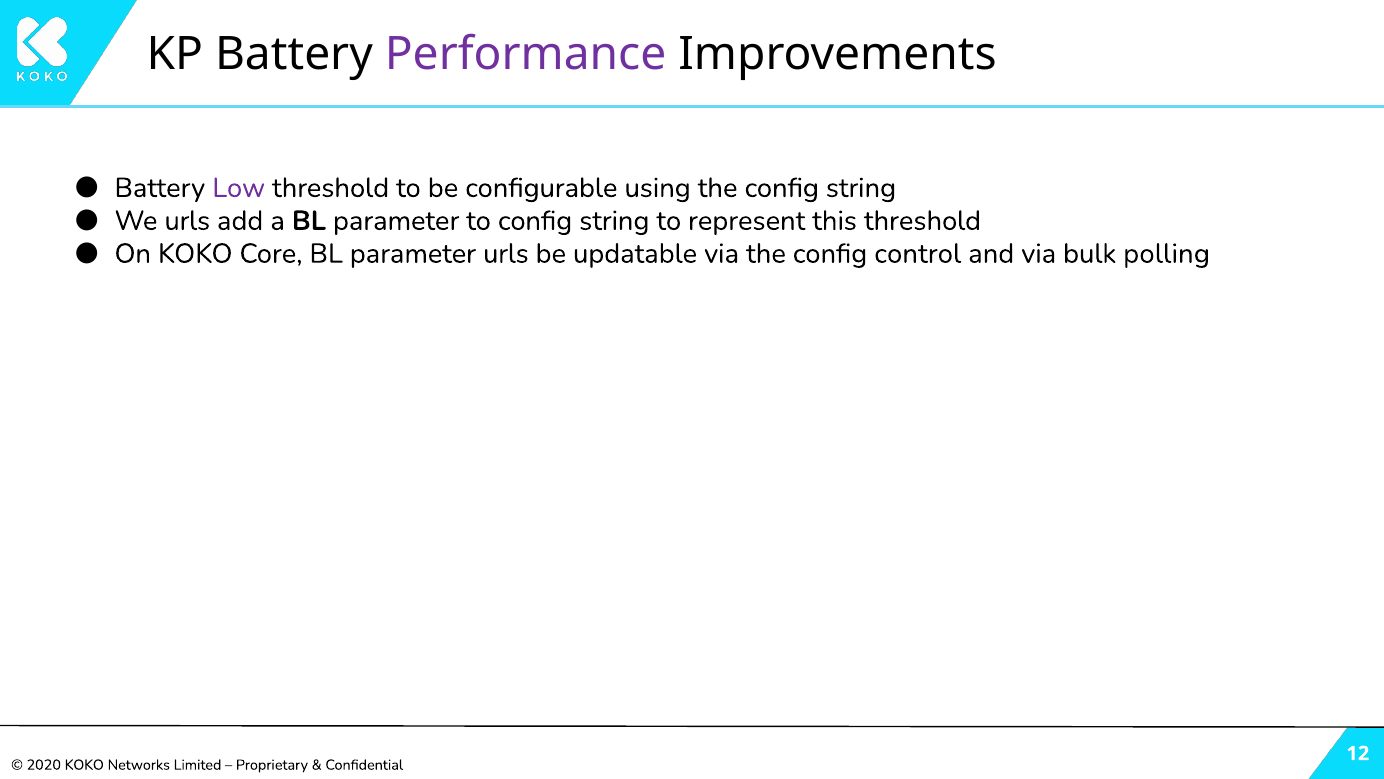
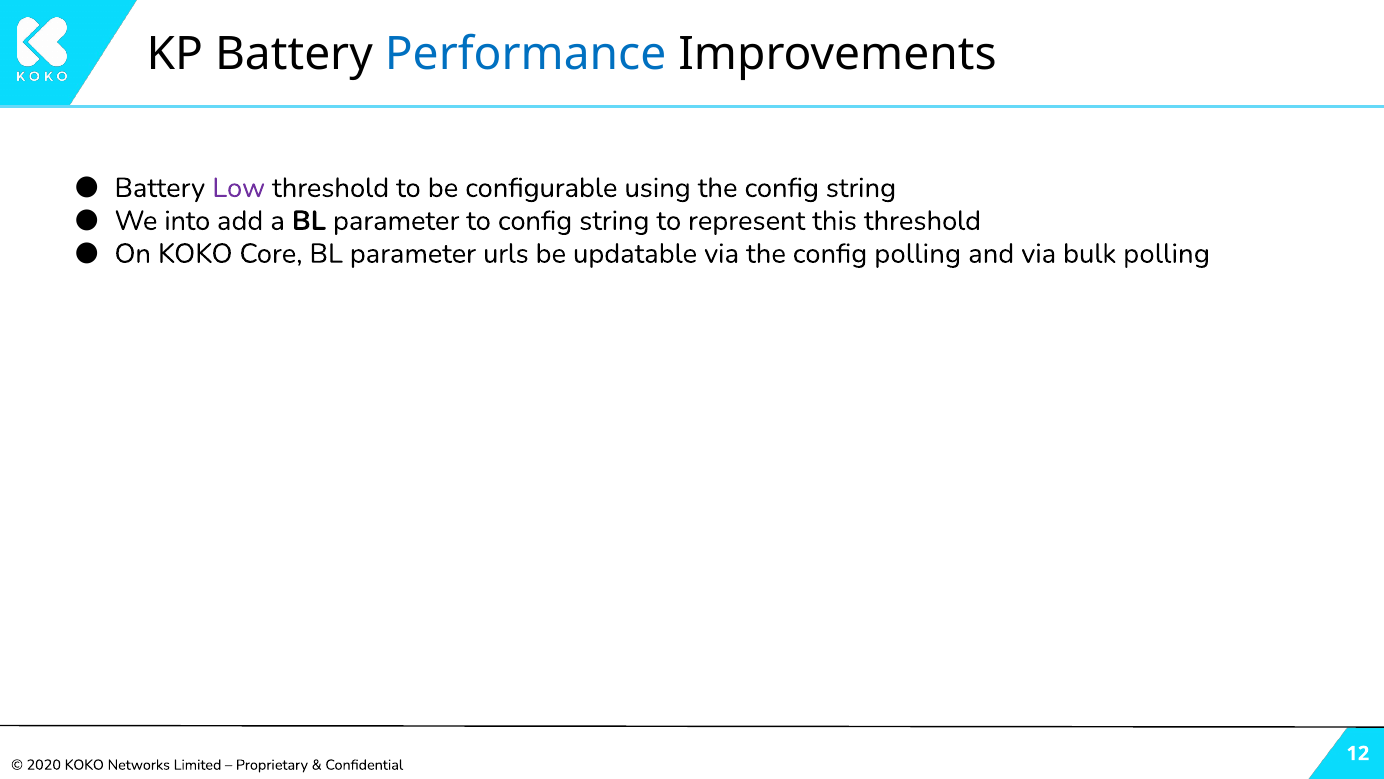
Performance colour: purple -> blue
We urls: urls -> into
config control: control -> polling
